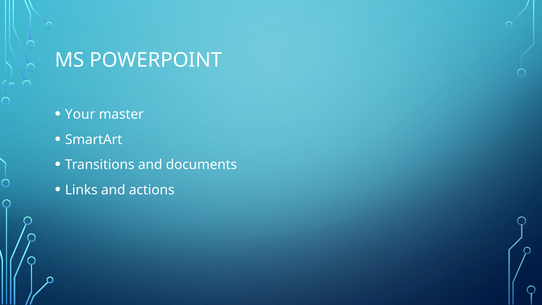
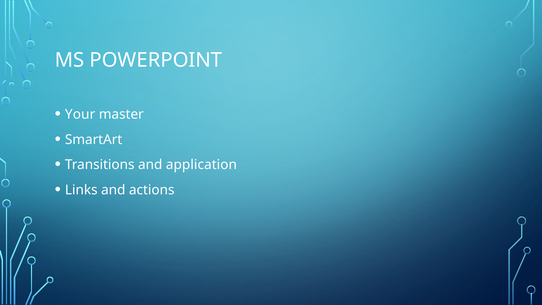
documents: documents -> application
